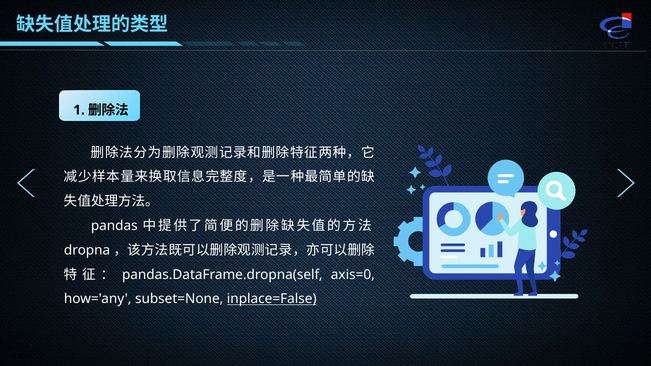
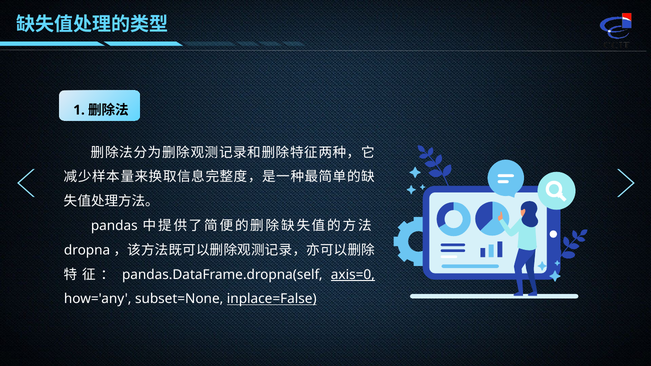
axis=0 underline: none -> present
